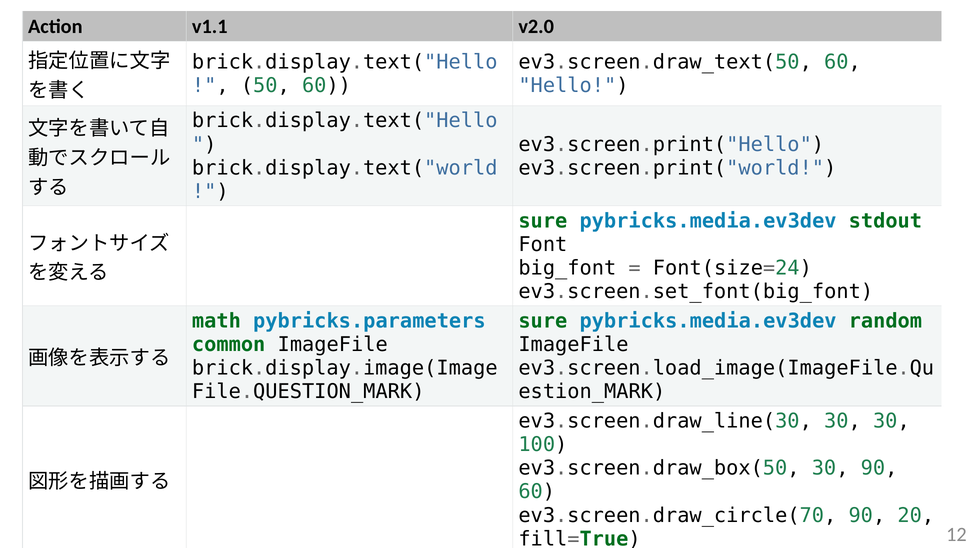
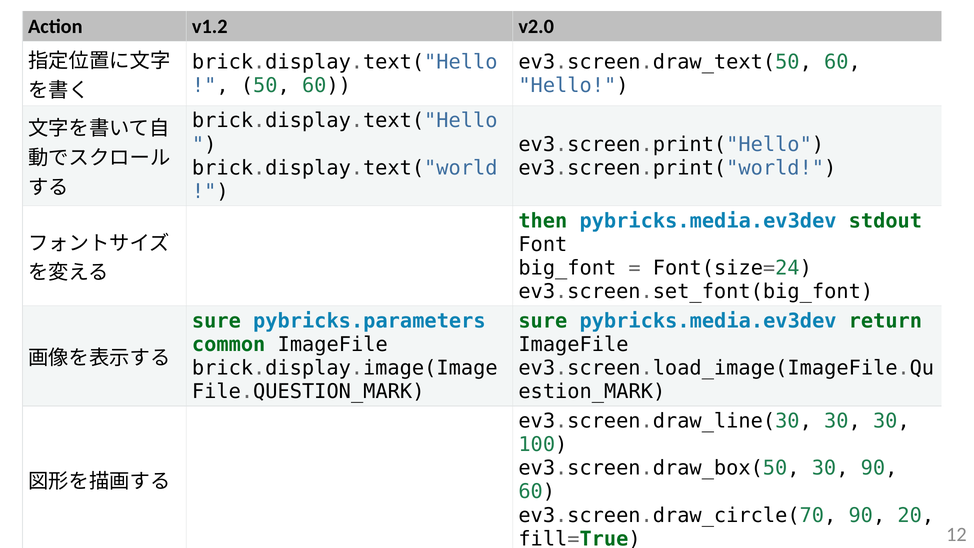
v1.1: v1.1 -> v1.2
sure at (543, 221): sure -> then
math at (216, 321): math -> sure
random: random -> return
